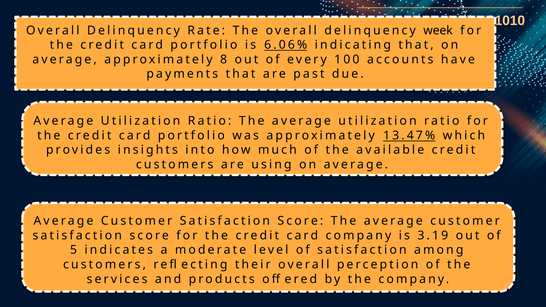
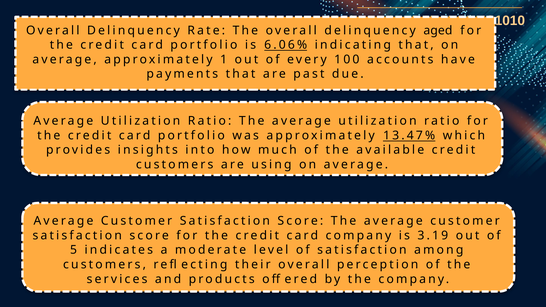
week: week -> aged
8: 8 -> 1
